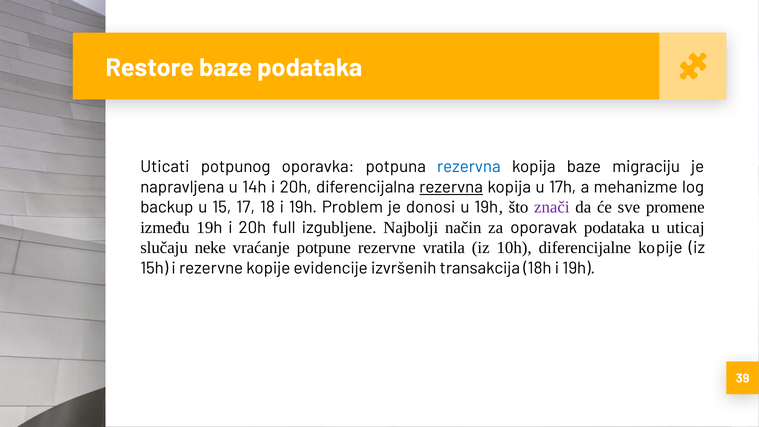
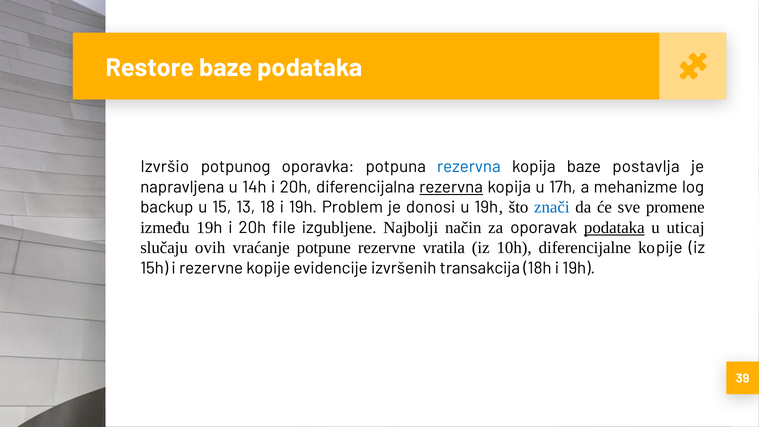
Uticati: Uticati -> Izvršio
migraciju: migraciju -> postavlja
17: 17 -> 13
znači colour: purple -> blue
full: full -> file
podataka at (614, 228) underline: none -> present
neke: neke -> ovih
